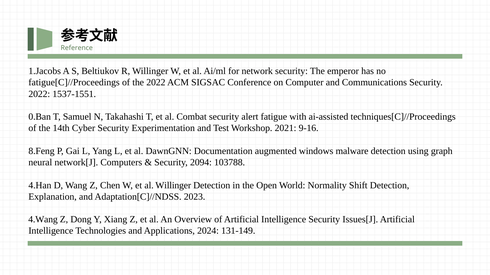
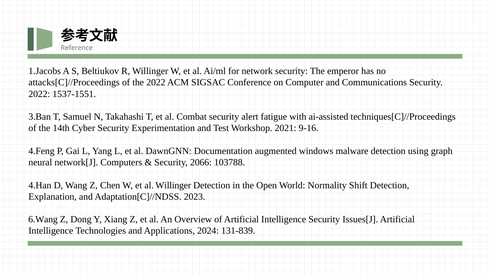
fatigue[C]//Proceedings: fatigue[C]//Proceedings -> attacks[C]//Proceedings
0.Ban: 0.Ban -> 3.Ban
8.Feng: 8.Feng -> 4.Feng
2094: 2094 -> 2066
4.Wang: 4.Wang -> 6.Wang
131-149: 131-149 -> 131-839
